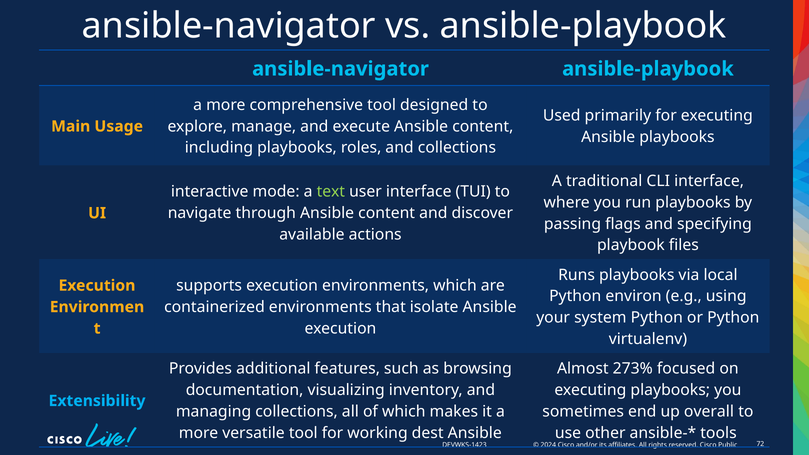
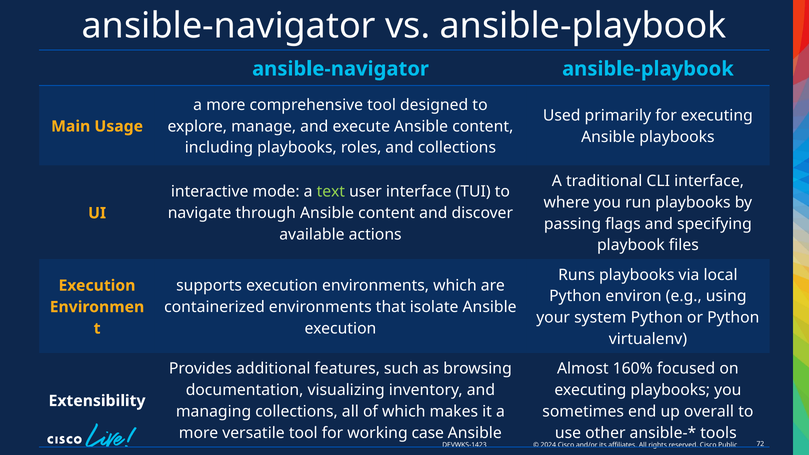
273%: 273% -> 160%
Extensibility colour: light blue -> white
dest: dest -> case
